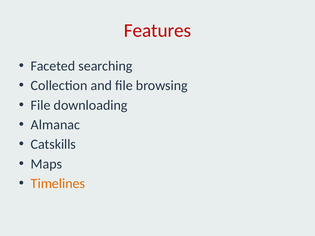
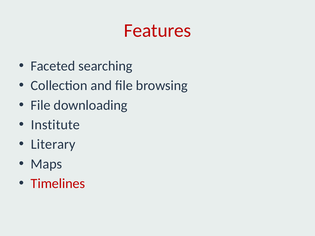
Almanac: Almanac -> Institute
Catskills: Catskills -> Literary
Timelines colour: orange -> red
